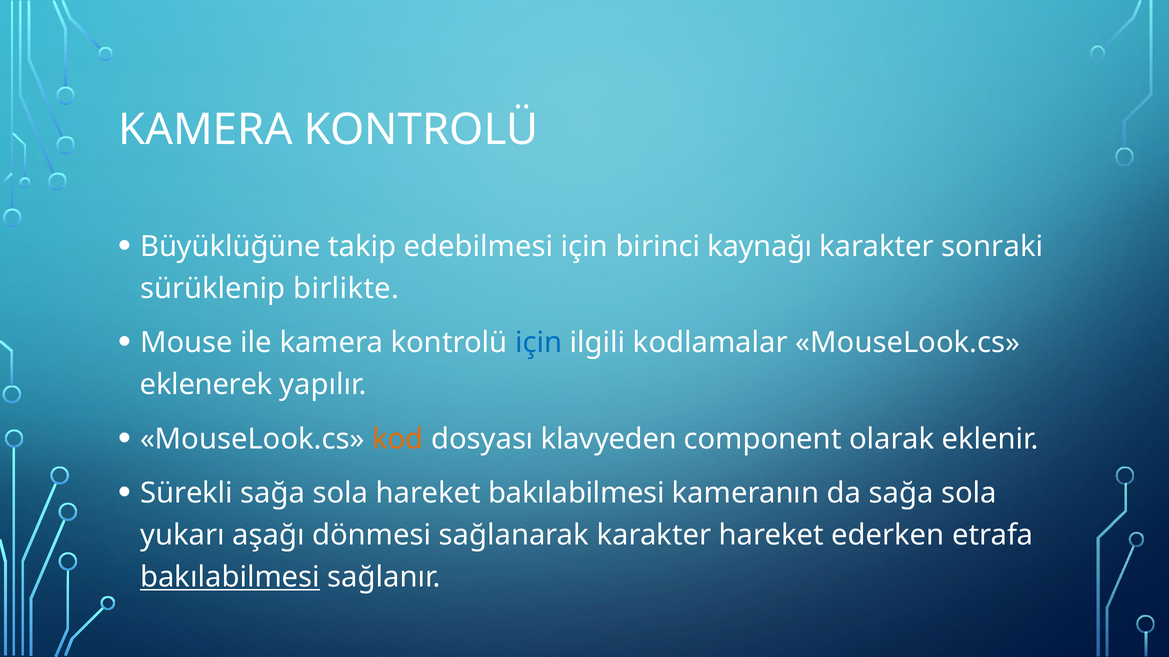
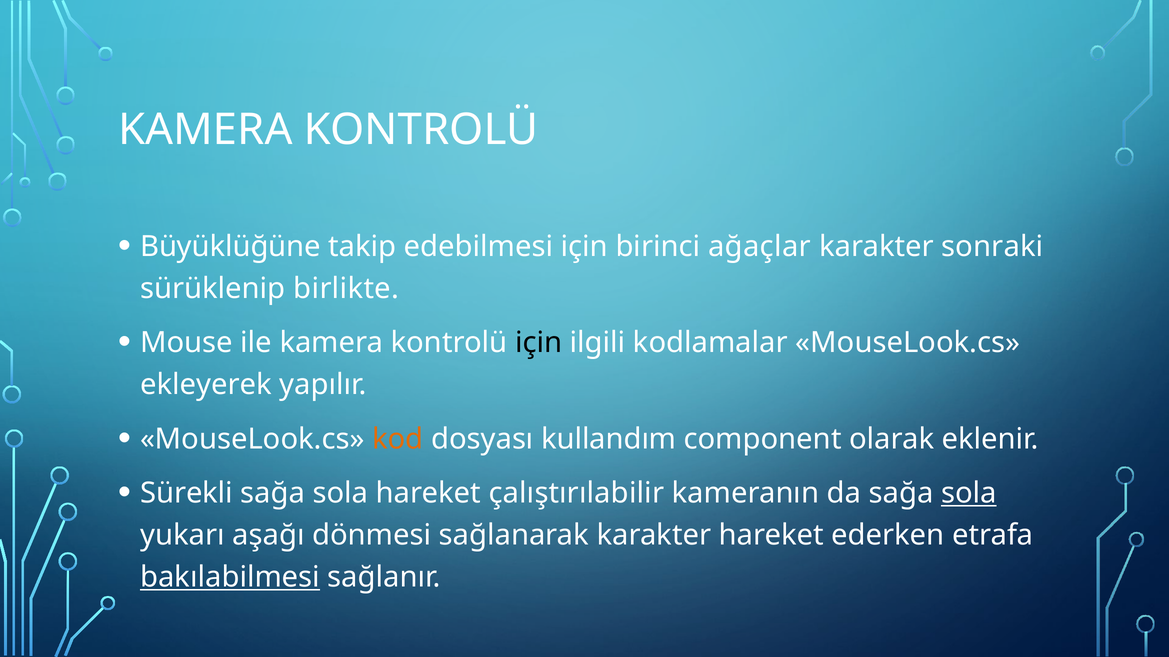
kaynağı: kaynağı -> ağaçlar
için at (539, 343) colour: blue -> black
eklenerek: eklenerek -> ekleyerek
klavyeden: klavyeden -> kullandım
hareket bakılabilmesi: bakılabilmesi -> çalıştırılabilir
sola at (969, 494) underline: none -> present
